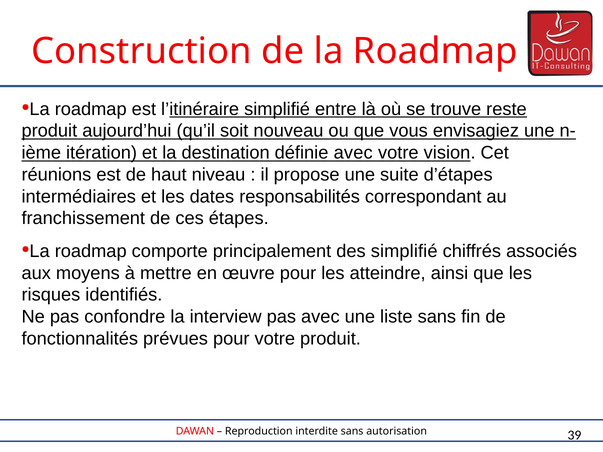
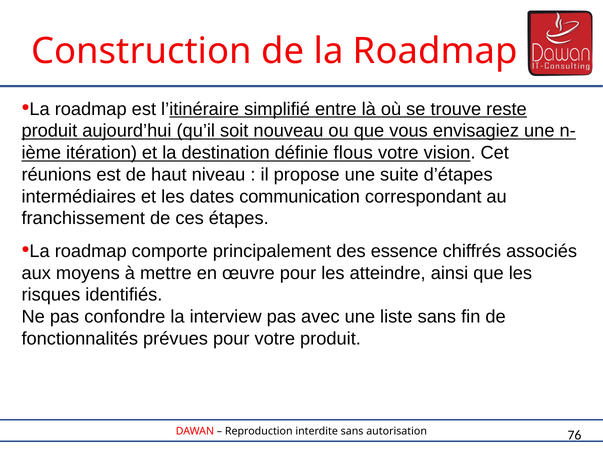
définie avec: avec -> flous
responsabilités: responsabilités -> communication
des simplifié: simplifié -> essence
39: 39 -> 76
